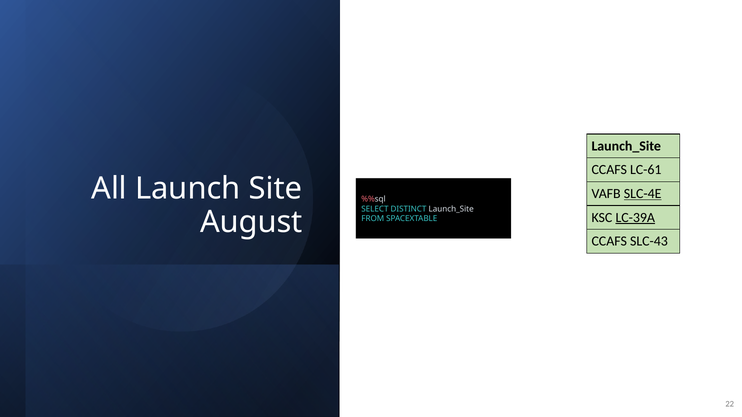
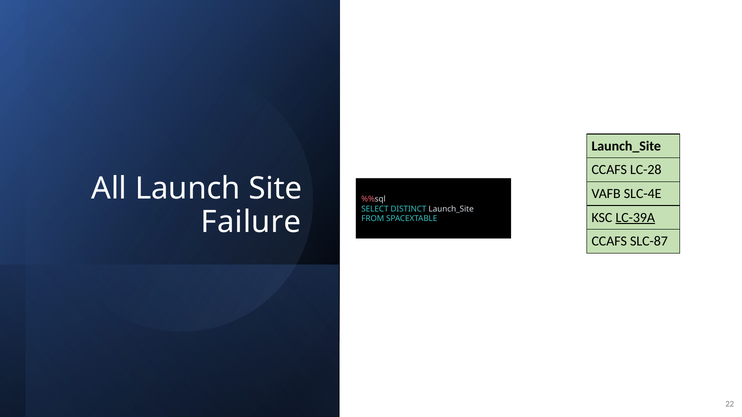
LC-61: LC-61 -> LC-28
SLC-4E underline: present -> none
August: August -> Failure
SLC-43: SLC-43 -> SLC-87
